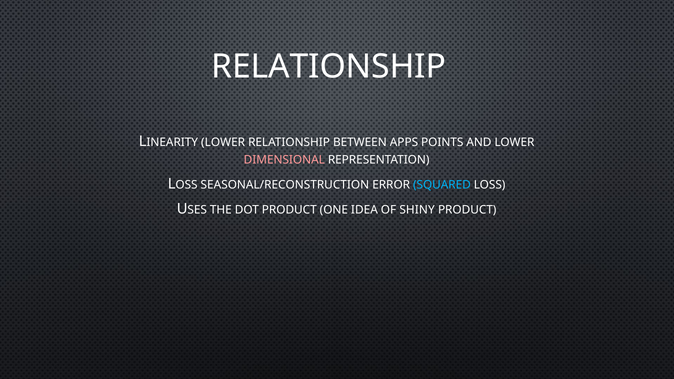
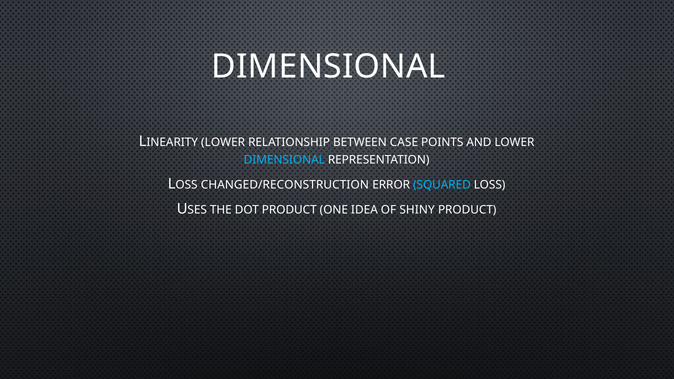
RELATIONSHIP at (329, 67): RELATIONSHIP -> DIMENSIONAL
APPS: APPS -> CASE
DIMENSIONAL at (284, 160) colour: pink -> light blue
SEASONAL/RECONSTRUCTION: SEASONAL/RECONSTRUCTION -> CHANGED/RECONSTRUCTION
